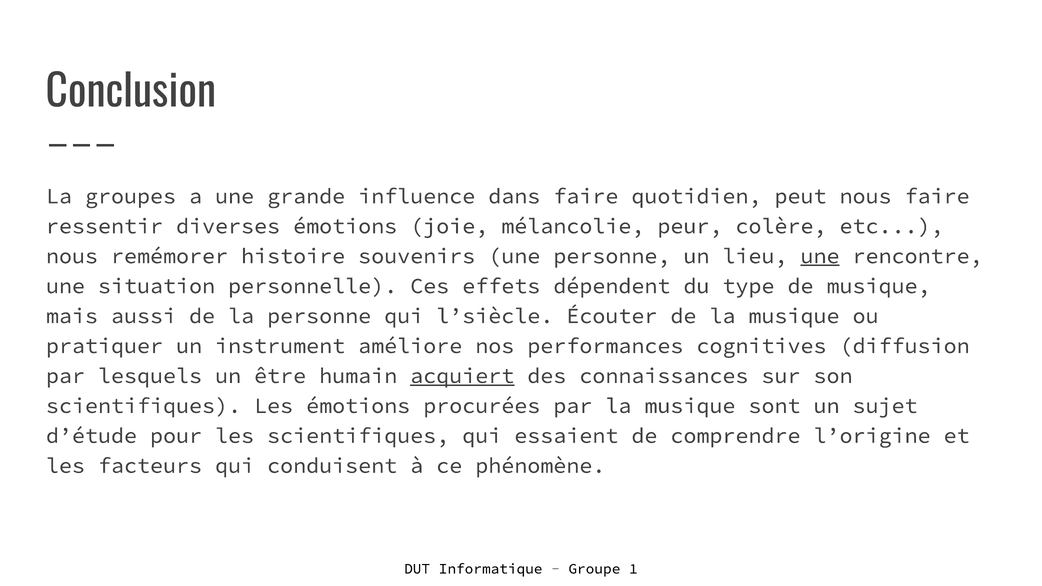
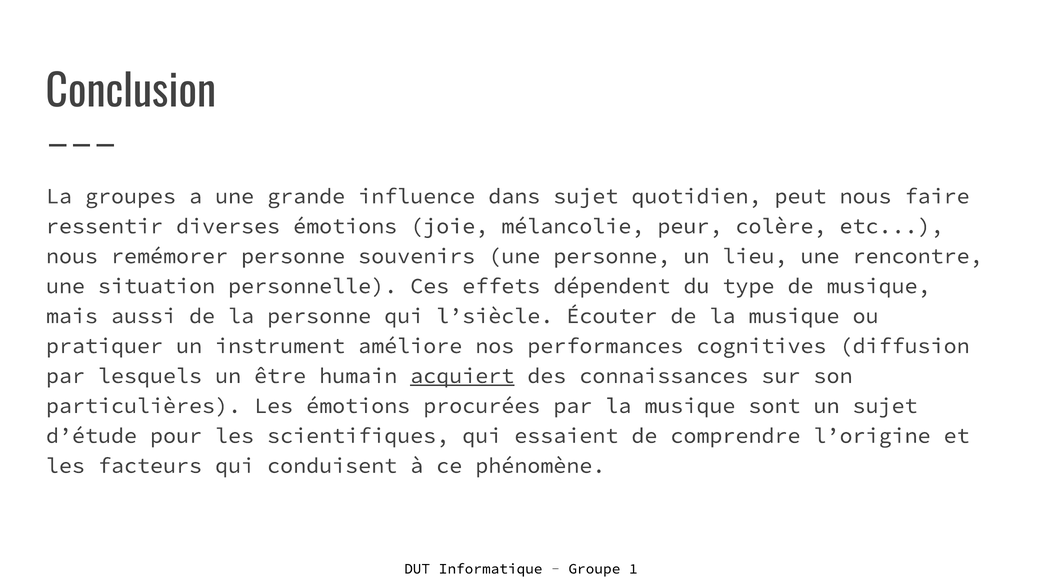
dans faire: faire -> sujet
remémorer histoire: histoire -> personne
une at (820, 256) underline: present -> none
scientifiques at (144, 406): scientifiques -> particulières
